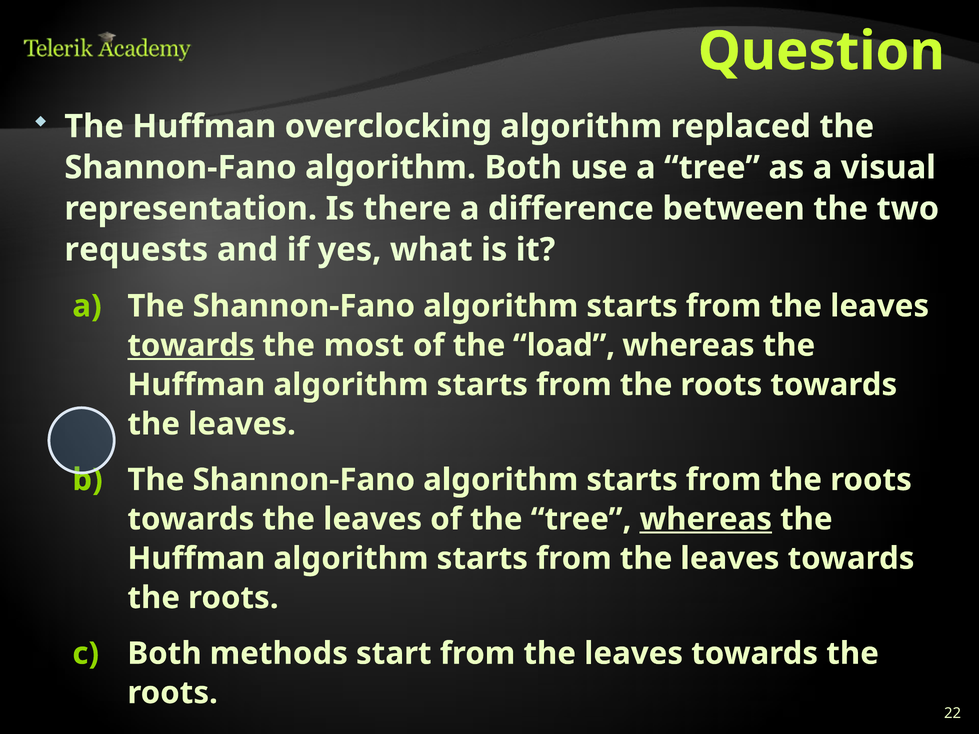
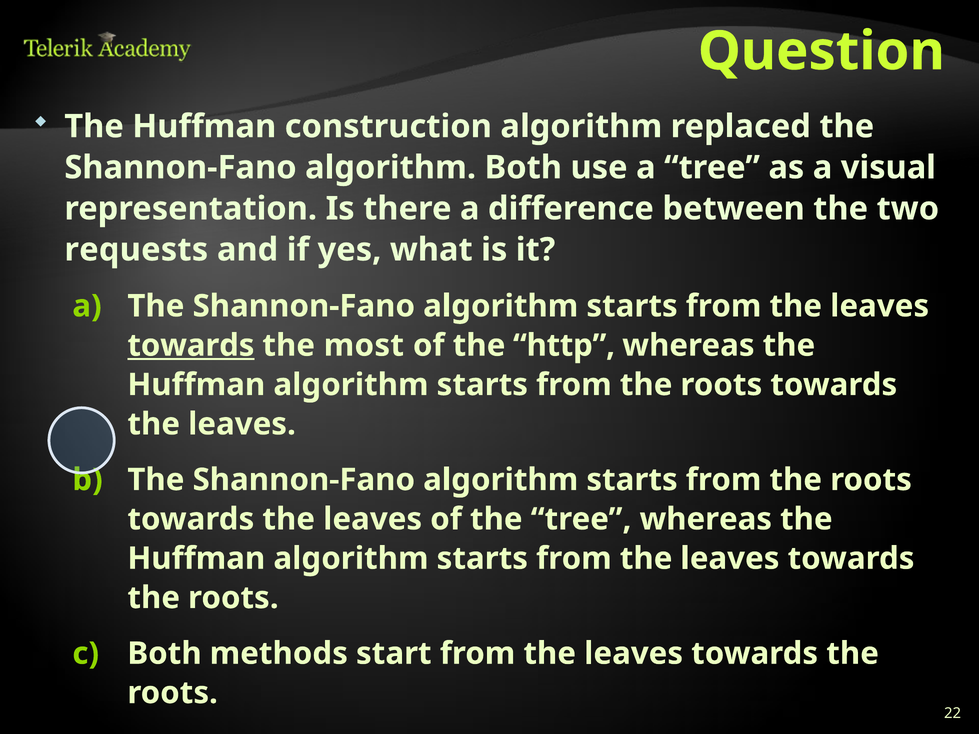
overclocking: overclocking -> construction
load: load -> http
whereas at (706, 519) underline: present -> none
